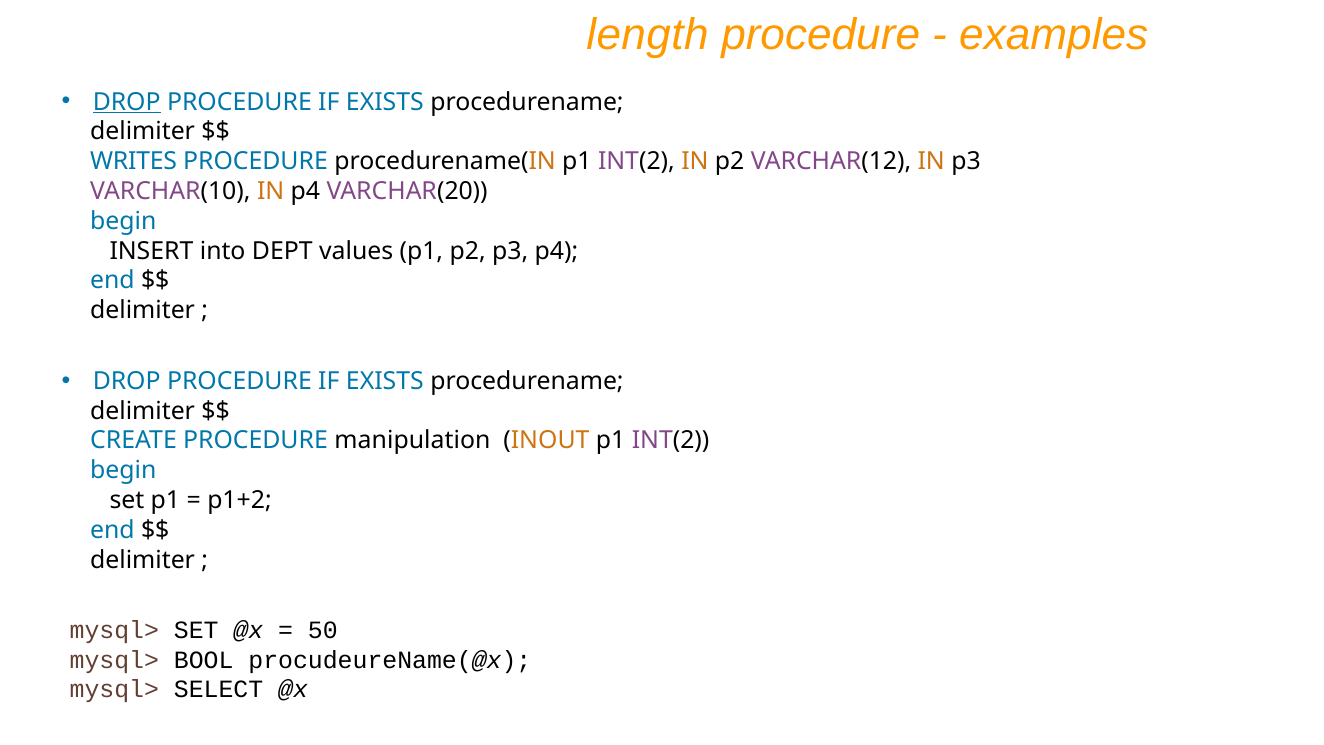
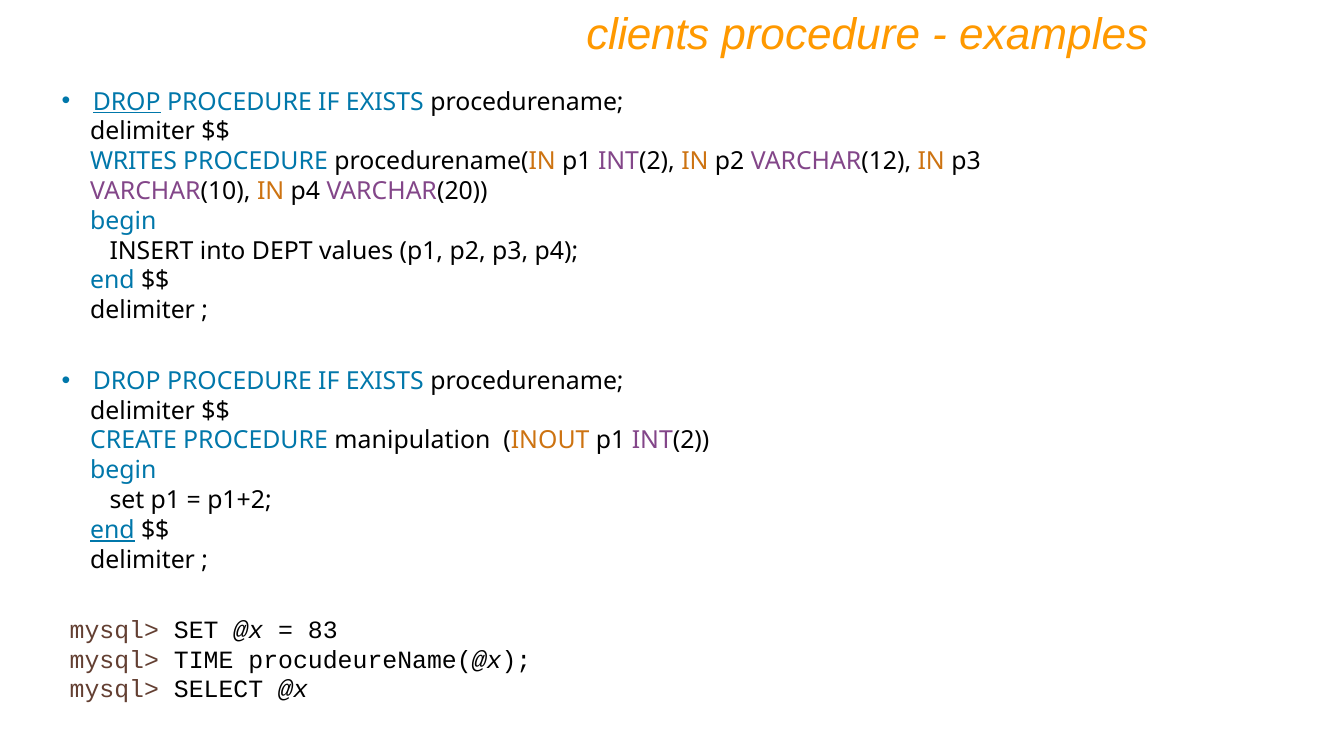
length: length -> clients
end at (112, 530) underline: none -> present
50: 50 -> 83
BOOL: BOOL -> TIME
